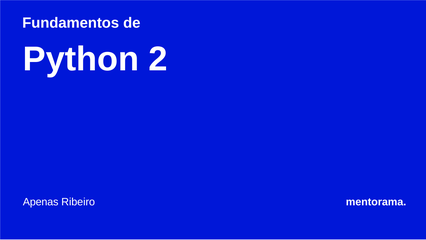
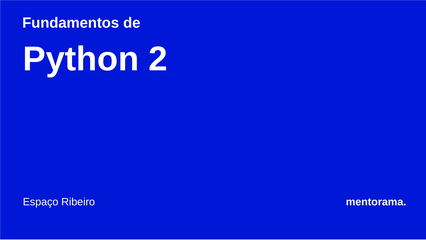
Apenas: Apenas -> Espaço
